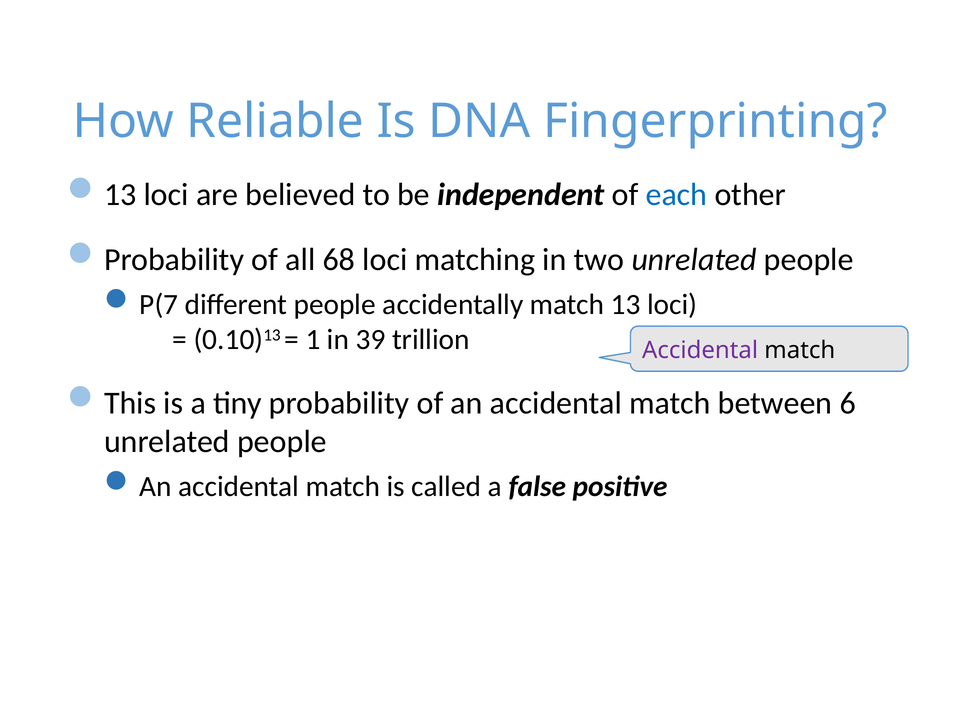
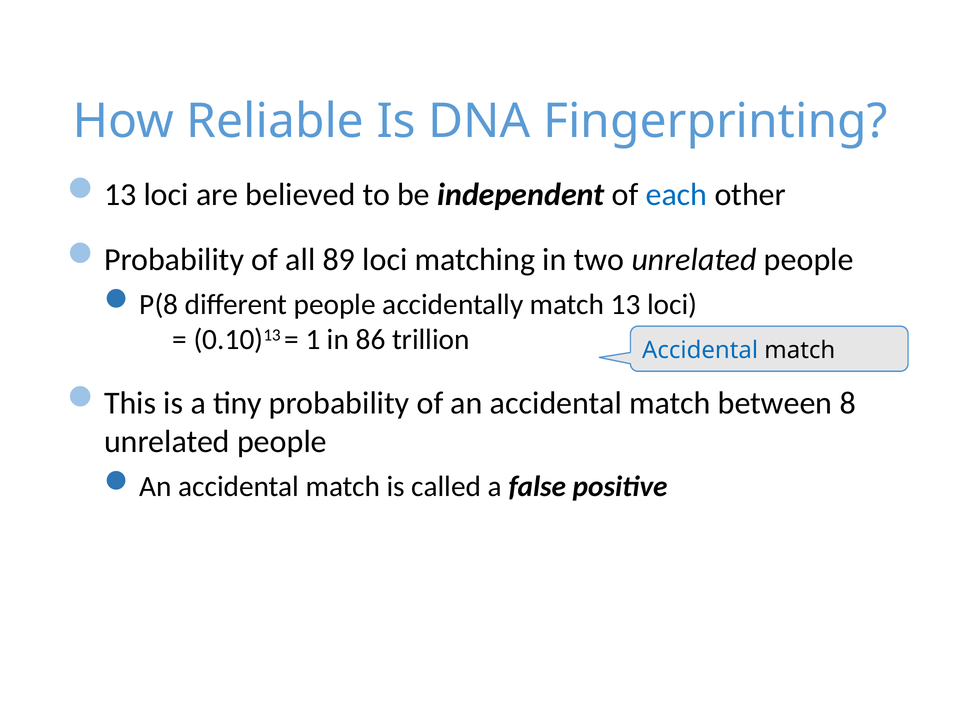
68: 68 -> 89
P(7: P(7 -> P(8
39: 39 -> 86
Accidental at (700, 350) colour: purple -> blue
6: 6 -> 8
